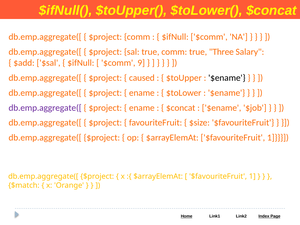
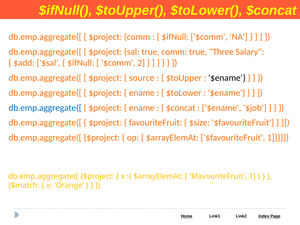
9: 9 -> 2
caused: caused -> source
db.emp.aggregate([ at (45, 108) colour: purple -> blue
